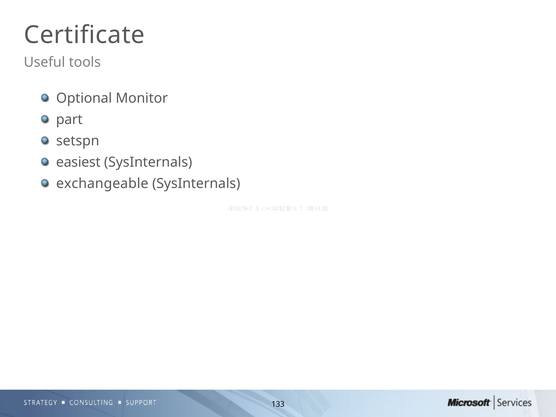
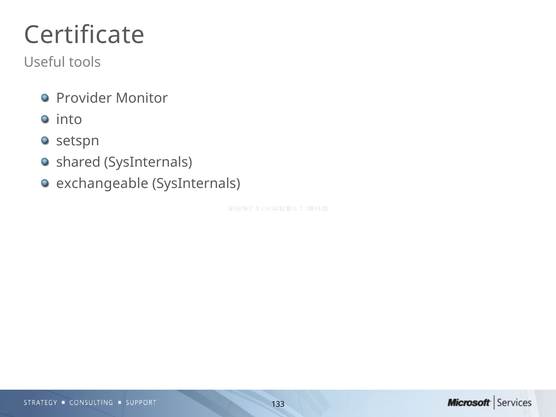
Optional: Optional -> Provider
part: part -> into
easiest: easiest -> shared
